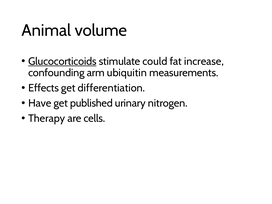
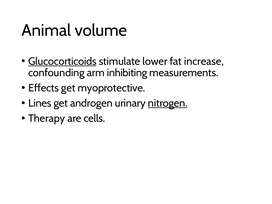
could: could -> lower
ubiquitin: ubiquitin -> inhibiting
differentiation: differentiation -> myoprotective
Have: Have -> Lines
published: published -> androgen
nitrogen underline: none -> present
